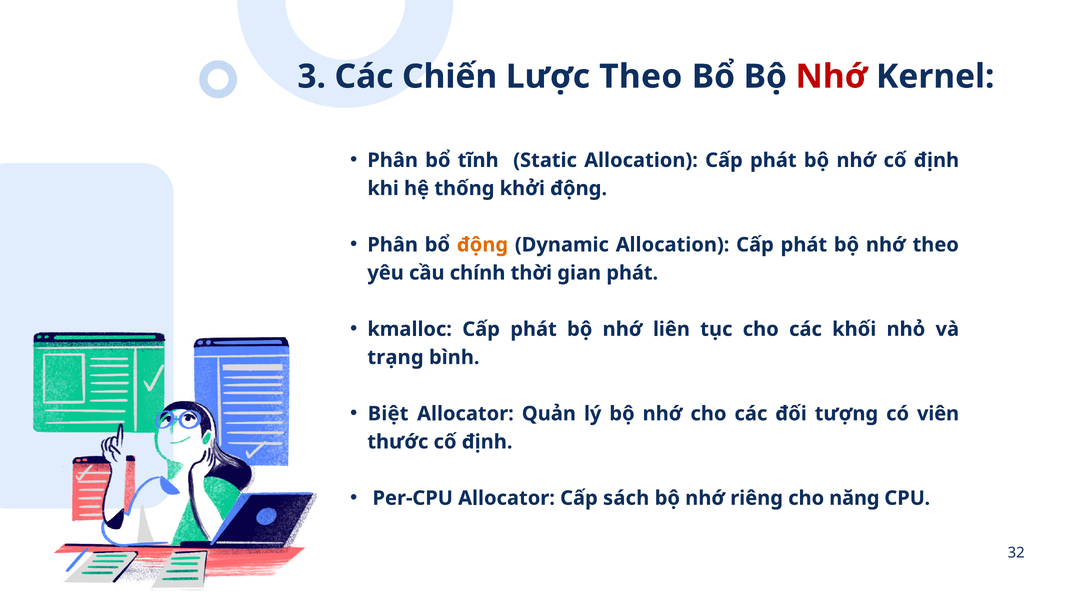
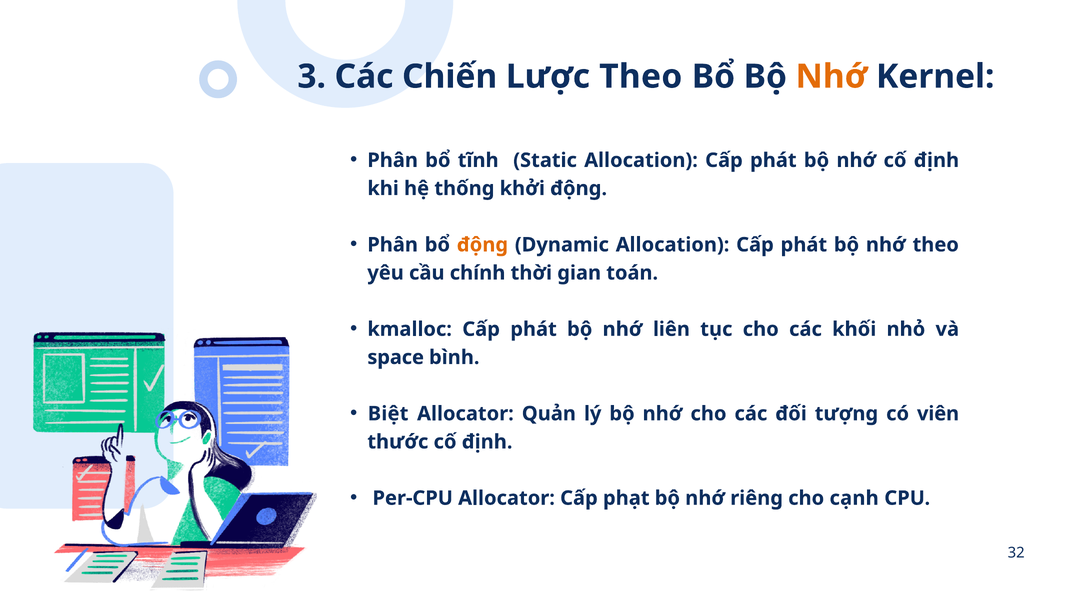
Nhớ at (832, 77) colour: red -> orange
gian phát: phát -> toán
trạng: trạng -> space
sách: sách -> phạt
năng: năng -> cạnh
